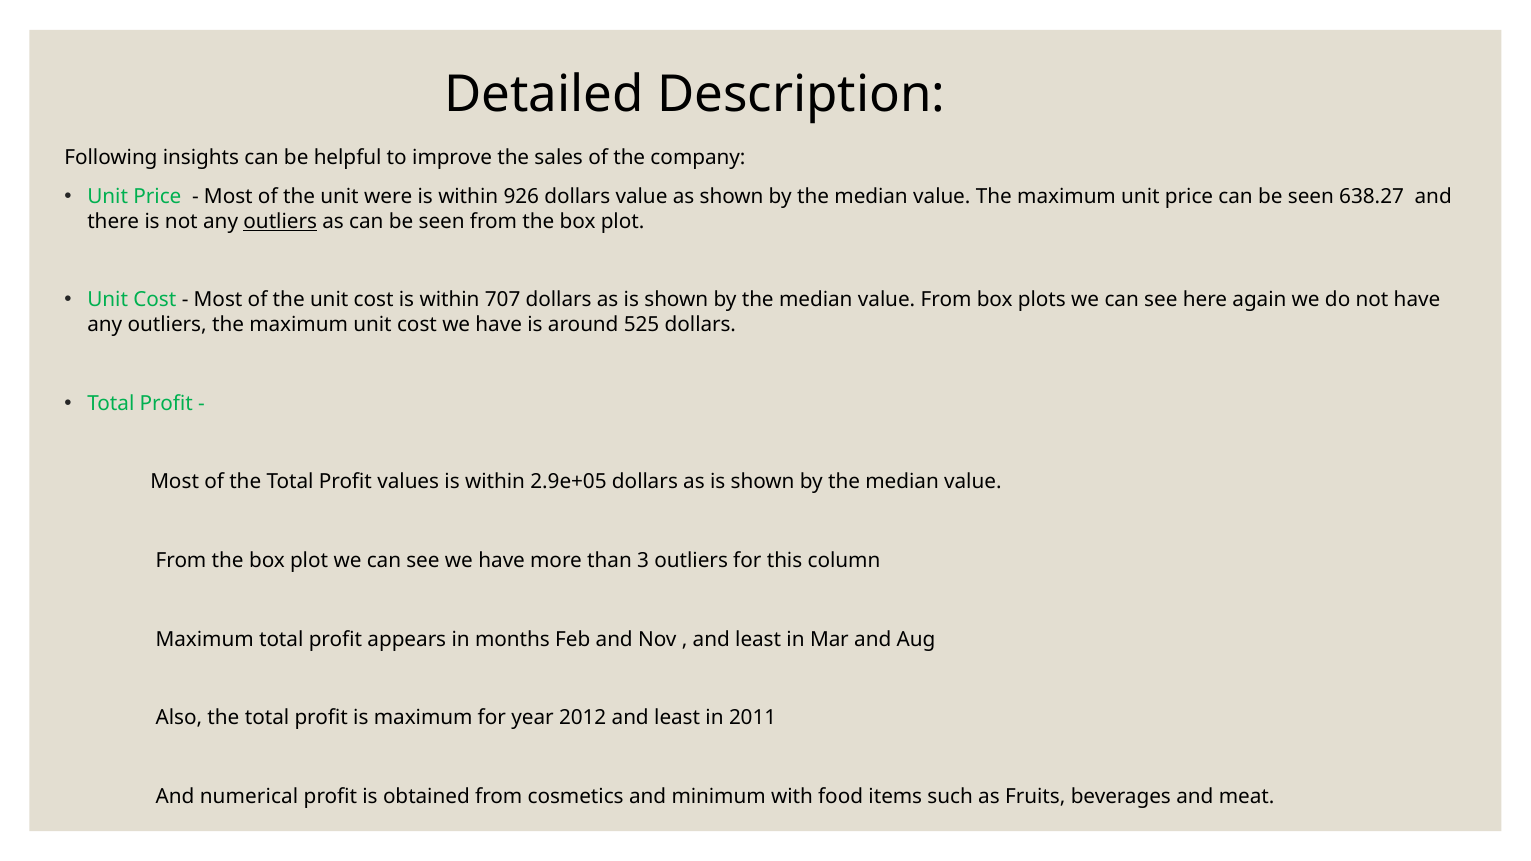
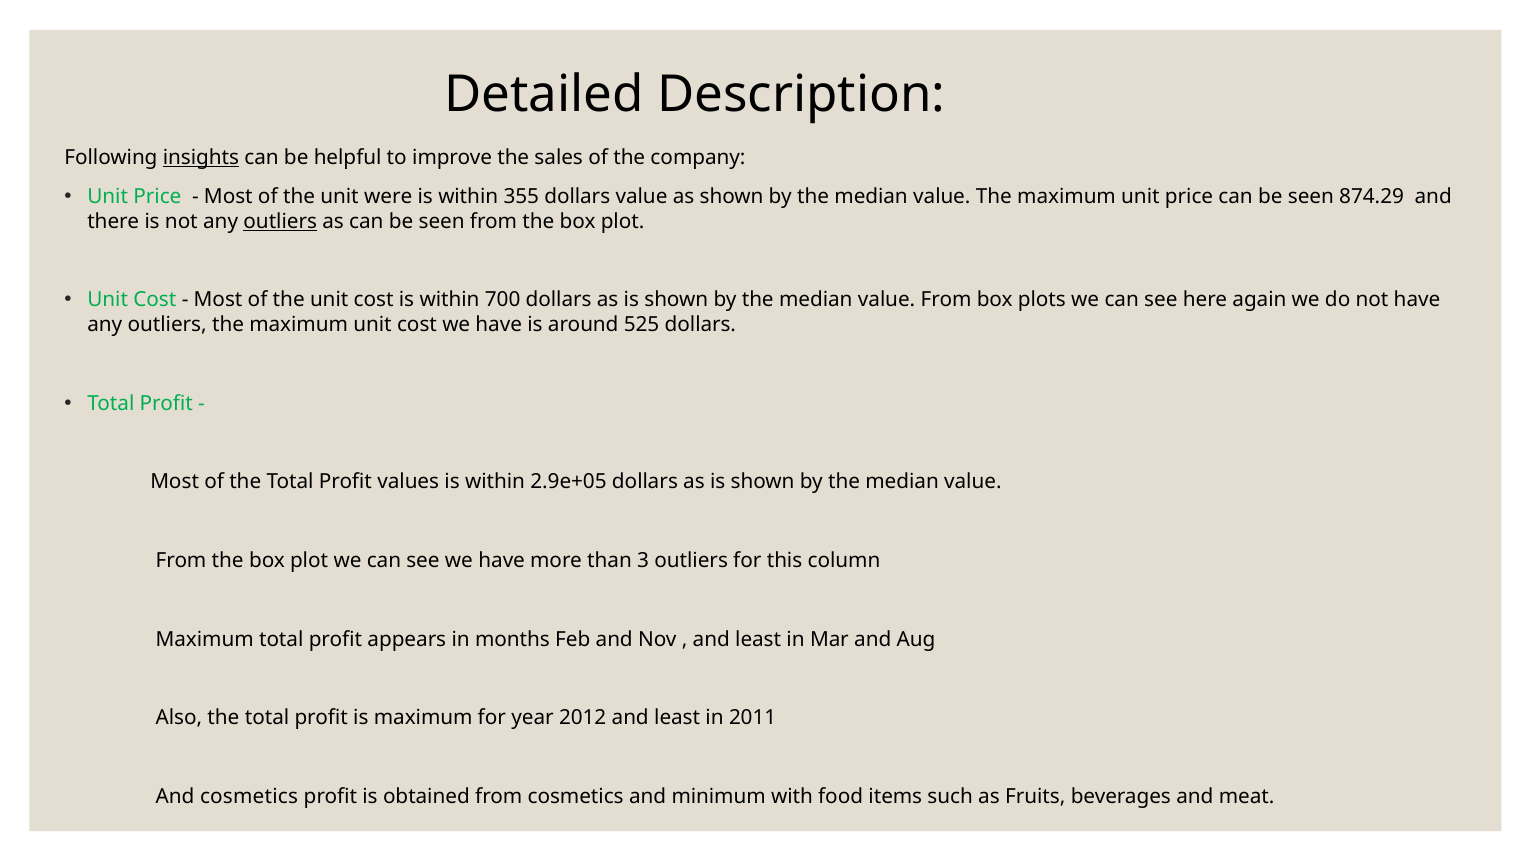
insights underline: none -> present
926: 926 -> 355
638.27: 638.27 -> 874.29
707: 707 -> 700
And numerical: numerical -> cosmetics
